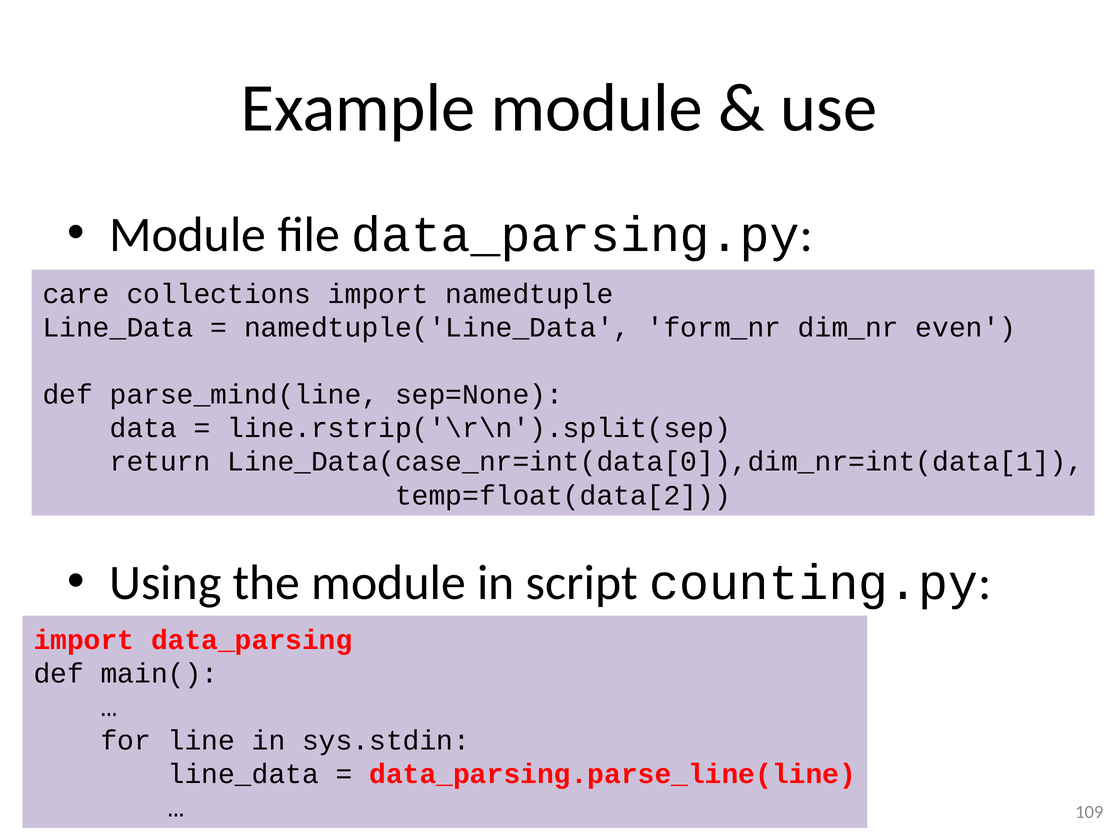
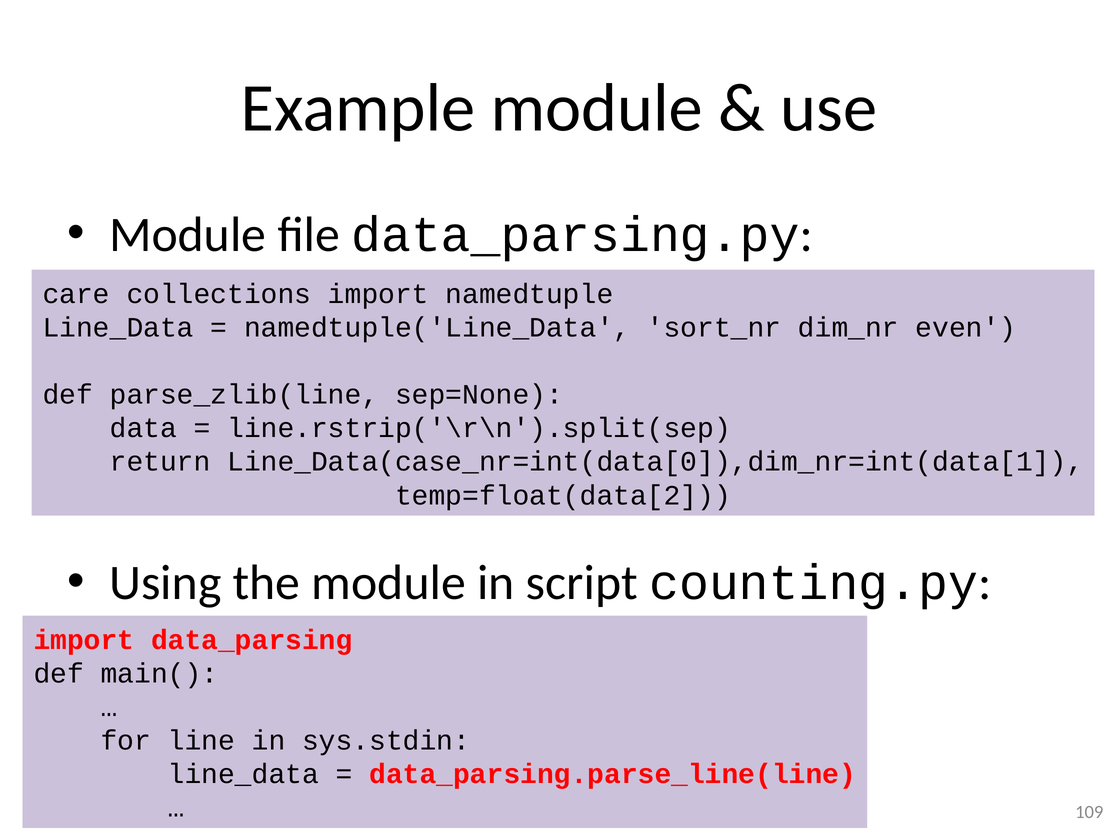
form_nr: form_nr -> sort_nr
parse_mind(line: parse_mind(line -> parse_zlib(line
